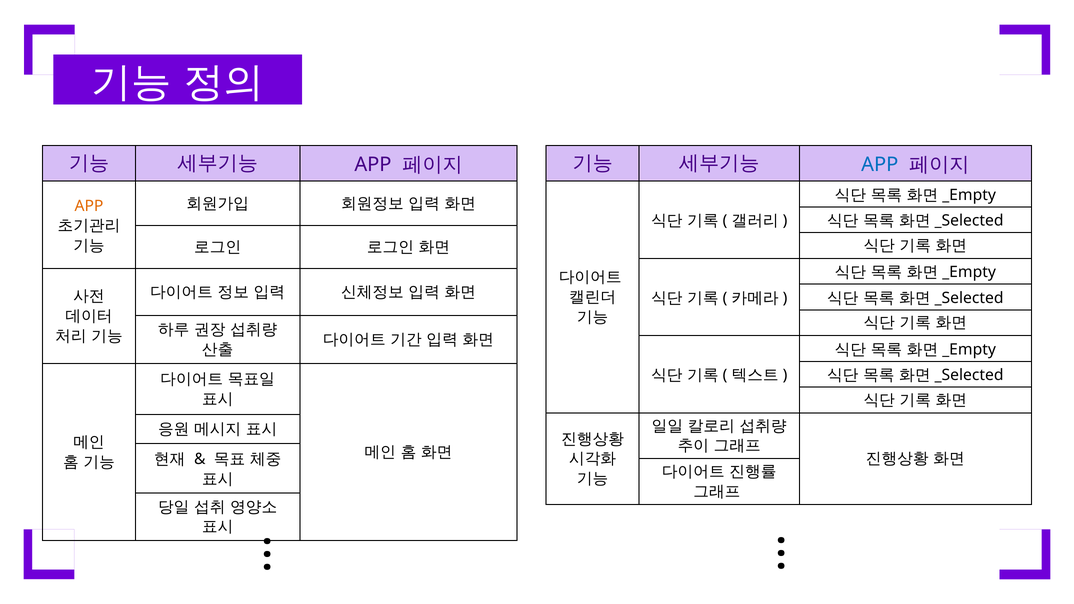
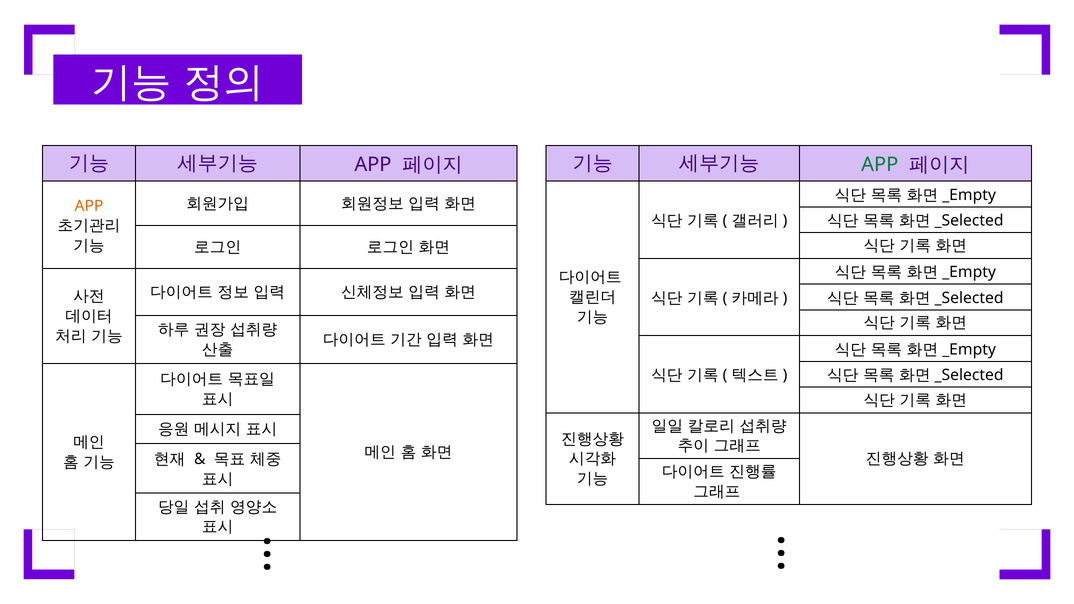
APP at (880, 164) colour: blue -> green
